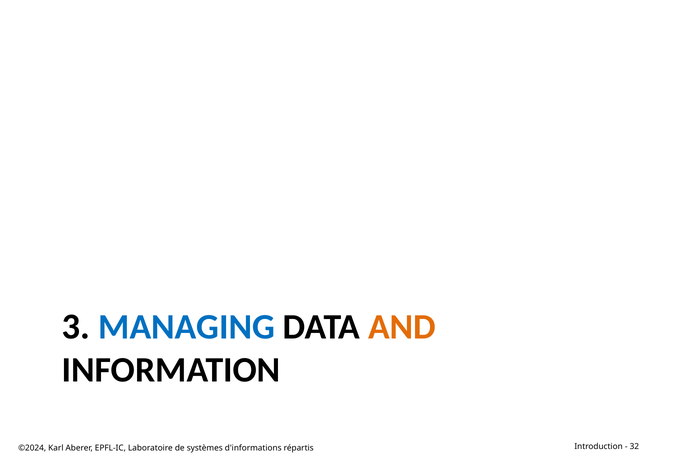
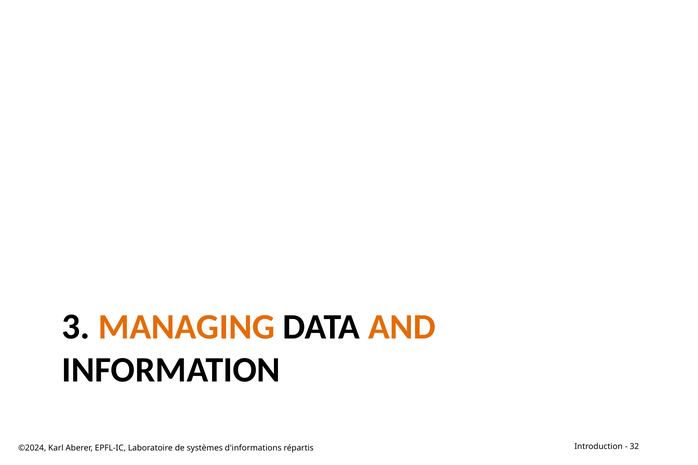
MANAGING colour: blue -> orange
